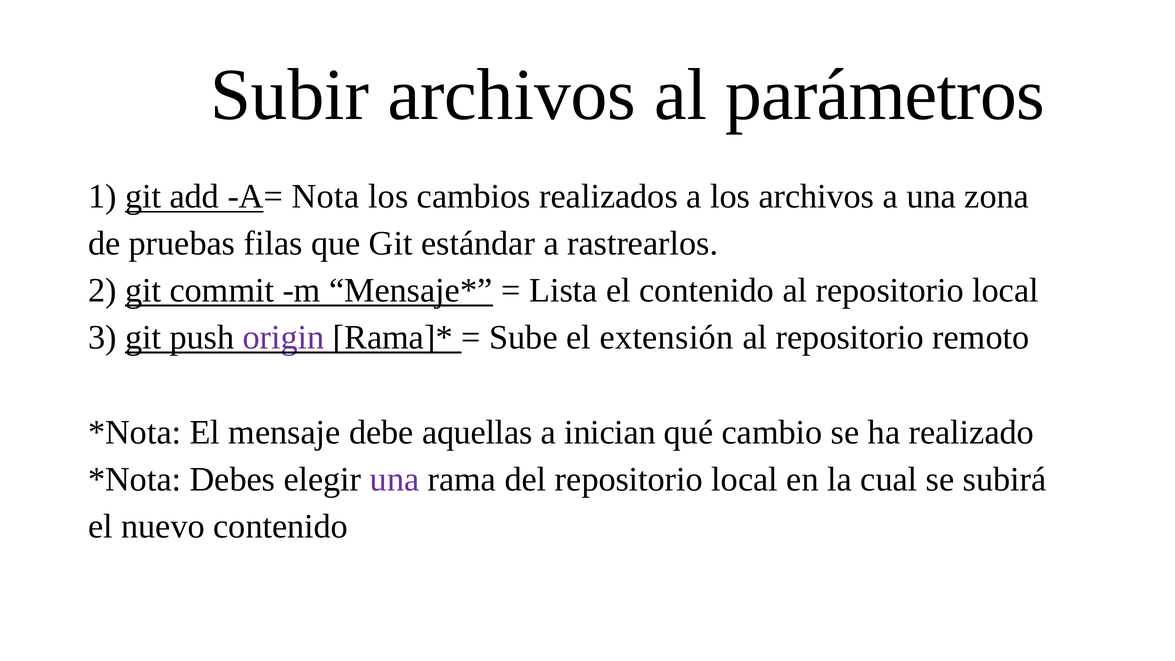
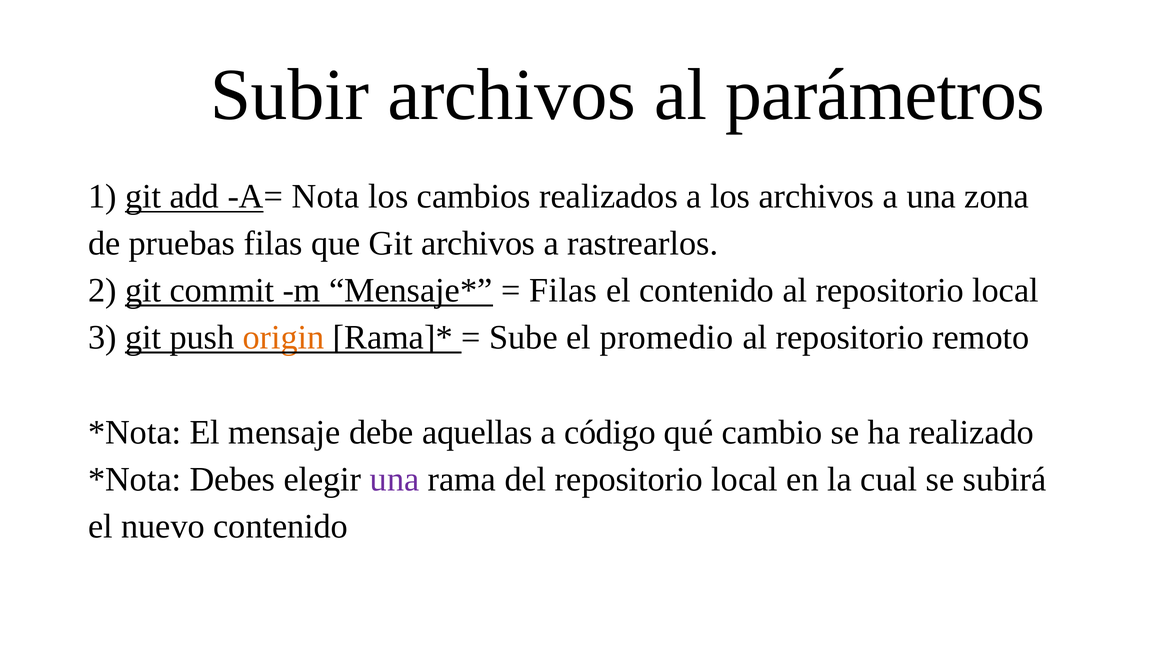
Git estándar: estándar -> archivos
Lista at (563, 290): Lista -> Filas
origin colour: purple -> orange
extensión: extensión -> promedio
inician: inician -> código
